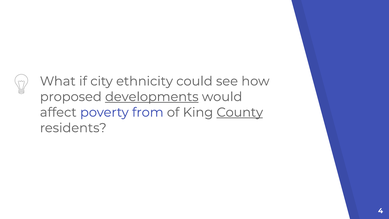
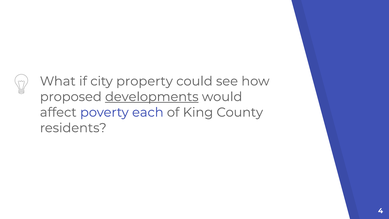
ethnicity: ethnicity -> property
from: from -> each
County underline: present -> none
